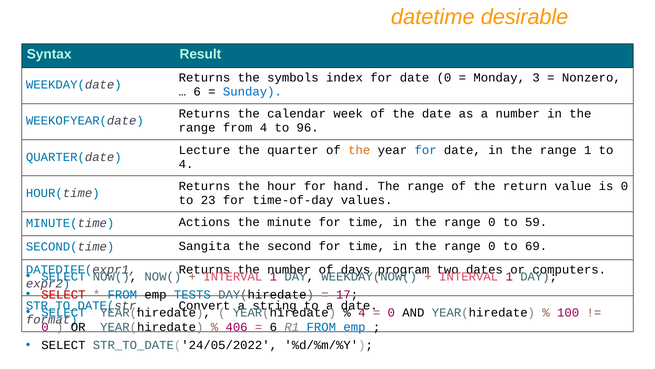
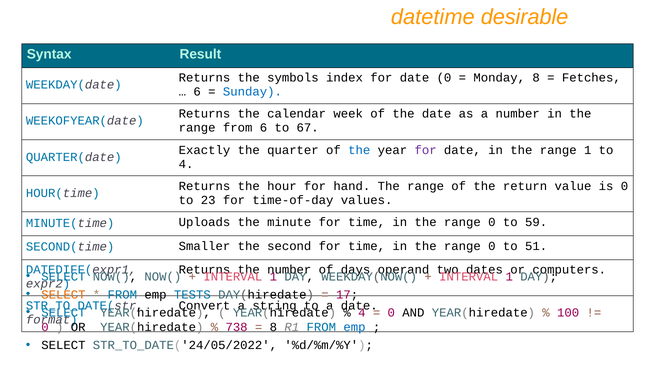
Monday 3: 3 -> 8
Nonzero: Nonzero -> Fetches
from 4: 4 -> 6
96: 96 -> 67
Lecture: Lecture -> Exactly
the at (359, 150) colour: orange -> blue
for at (426, 150) colour: blue -> purple
Actions: Actions -> Uploads
Sangita: Sangita -> Smaller
69: 69 -> 51
program: program -> operand
SELECT at (63, 294) colour: red -> orange
406: 406 -> 738
6 at (273, 327): 6 -> 8
